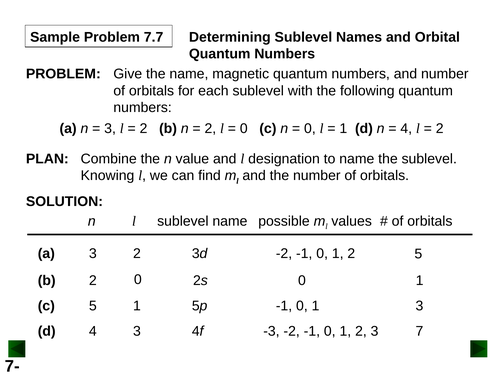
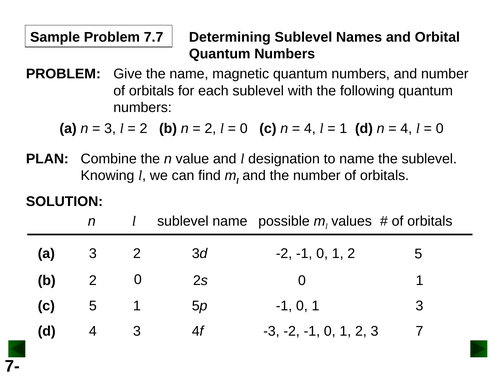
0 at (310, 129): 0 -> 4
2 at (440, 129): 2 -> 0
